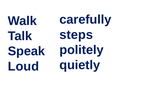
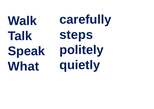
Loud: Loud -> What
